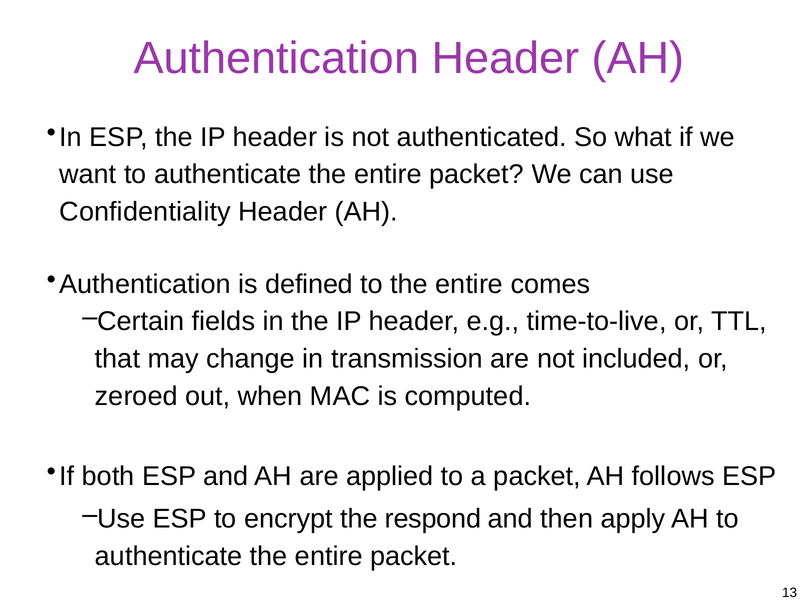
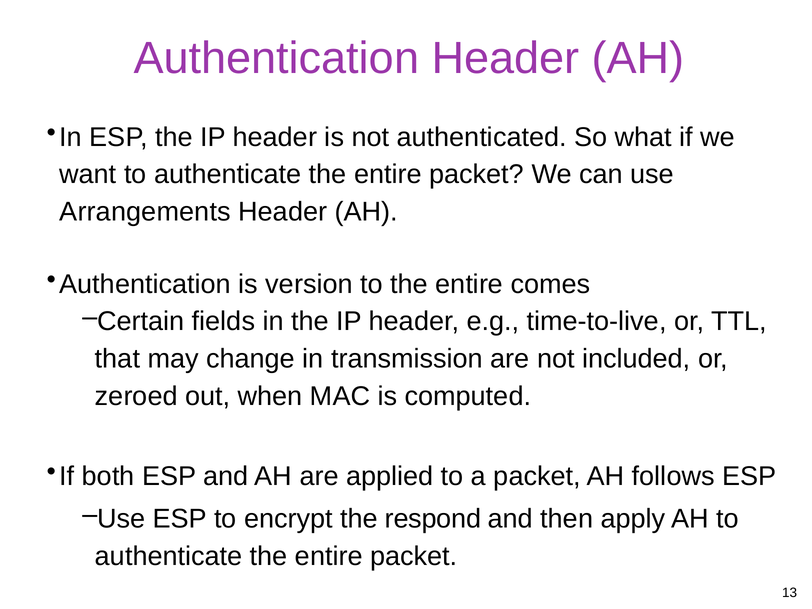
Confidentiality: Confidentiality -> Arrangements
defined: defined -> version
